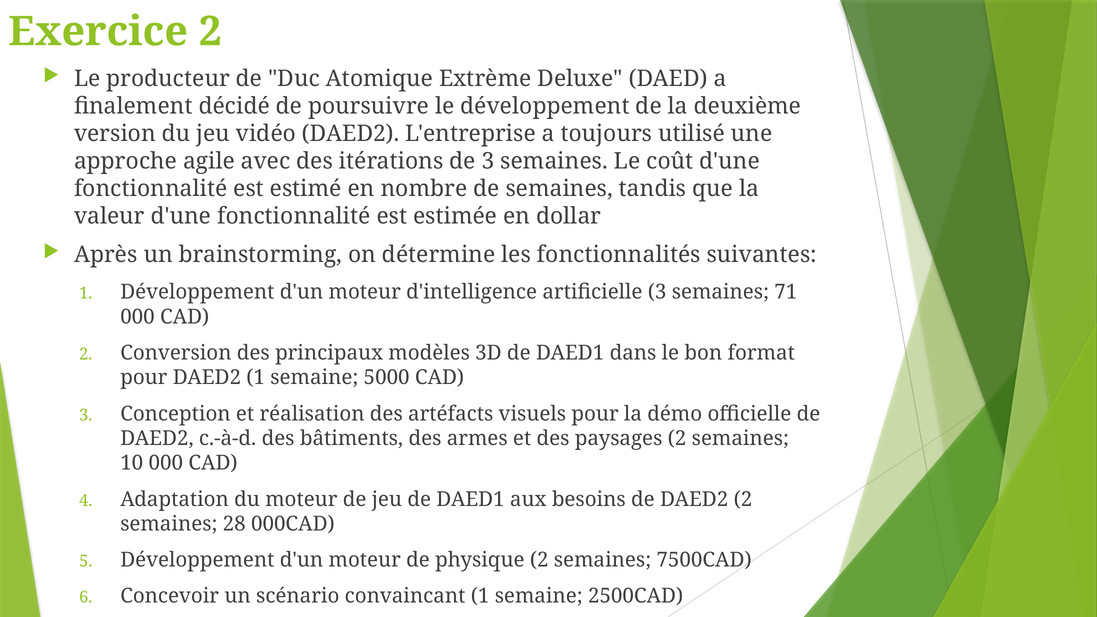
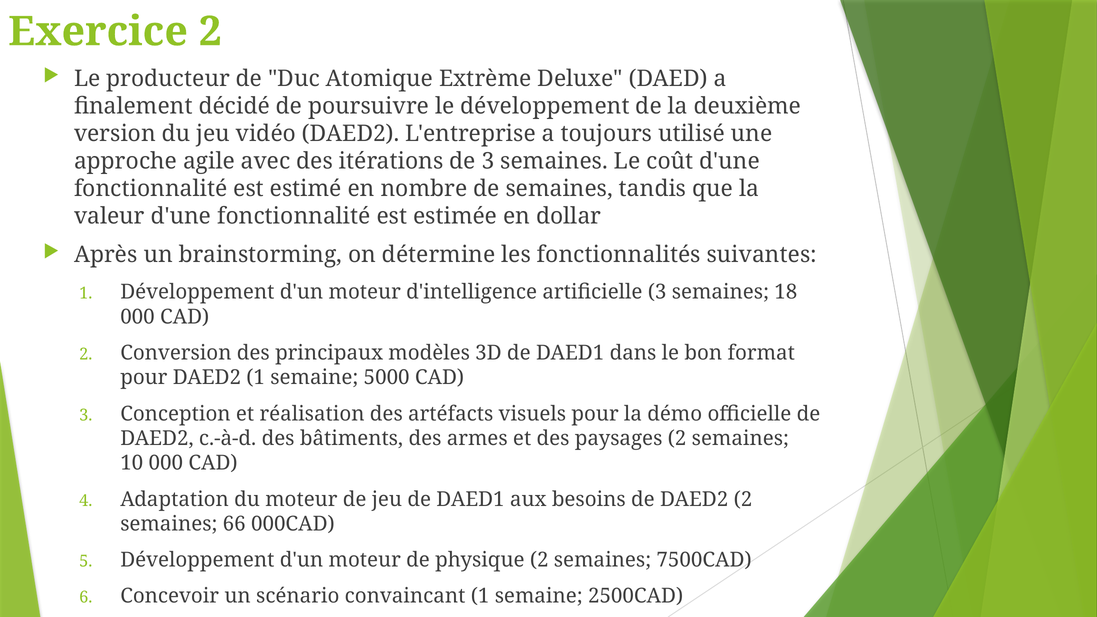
71: 71 -> 18
28: 28 -> 66
